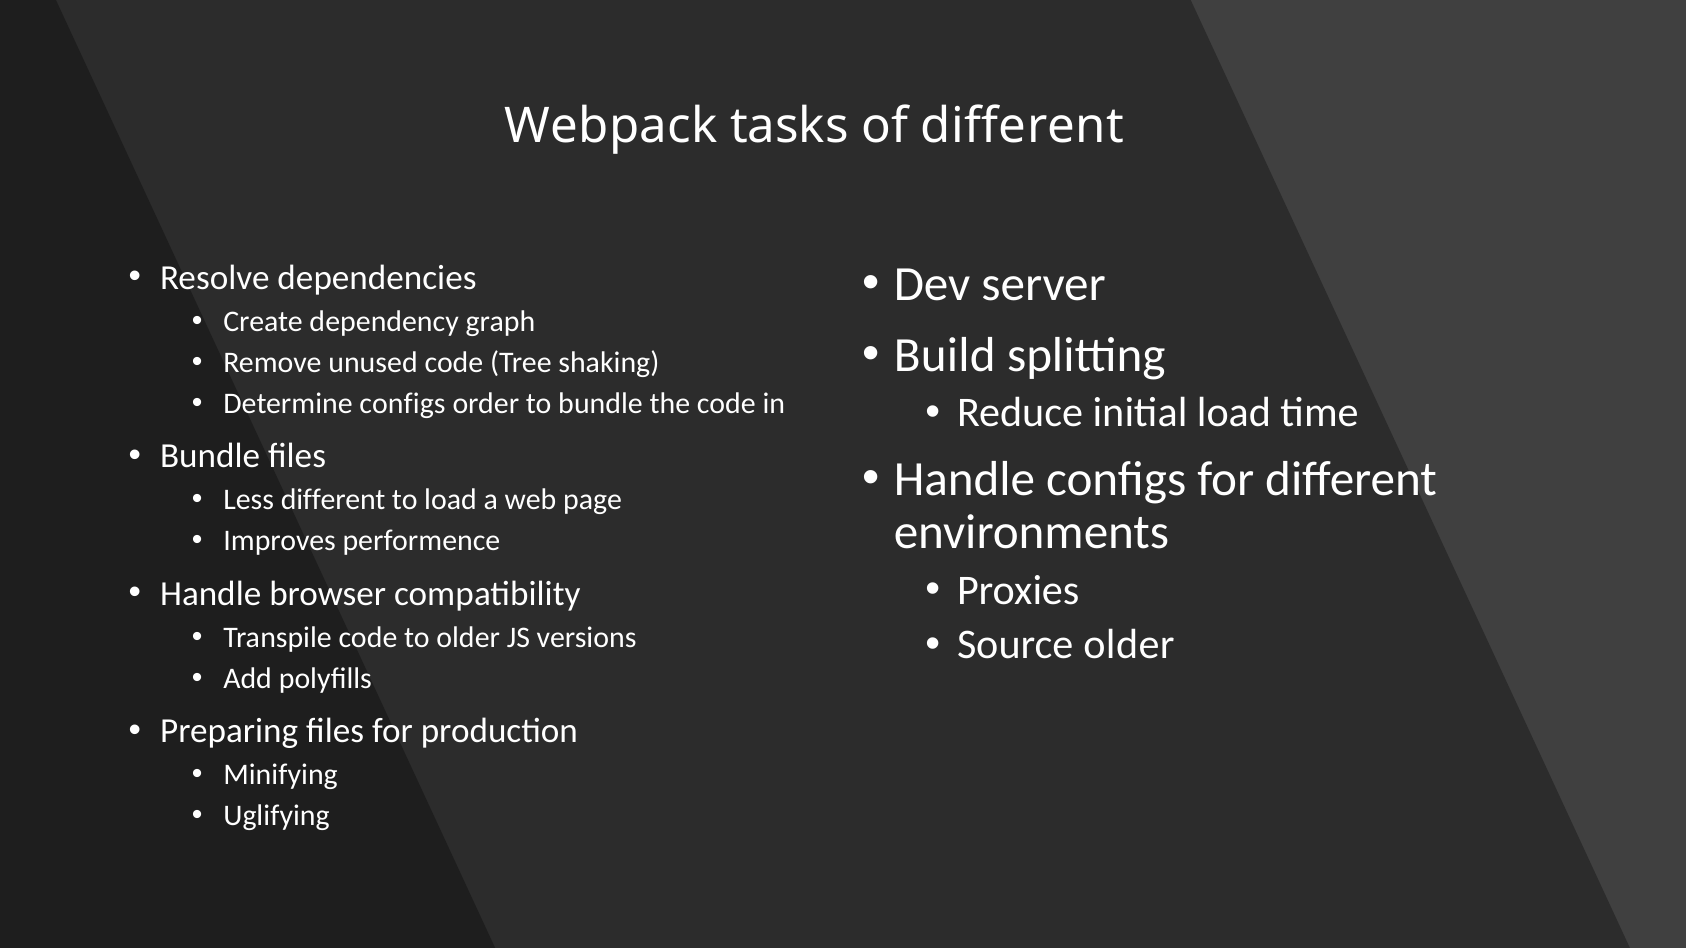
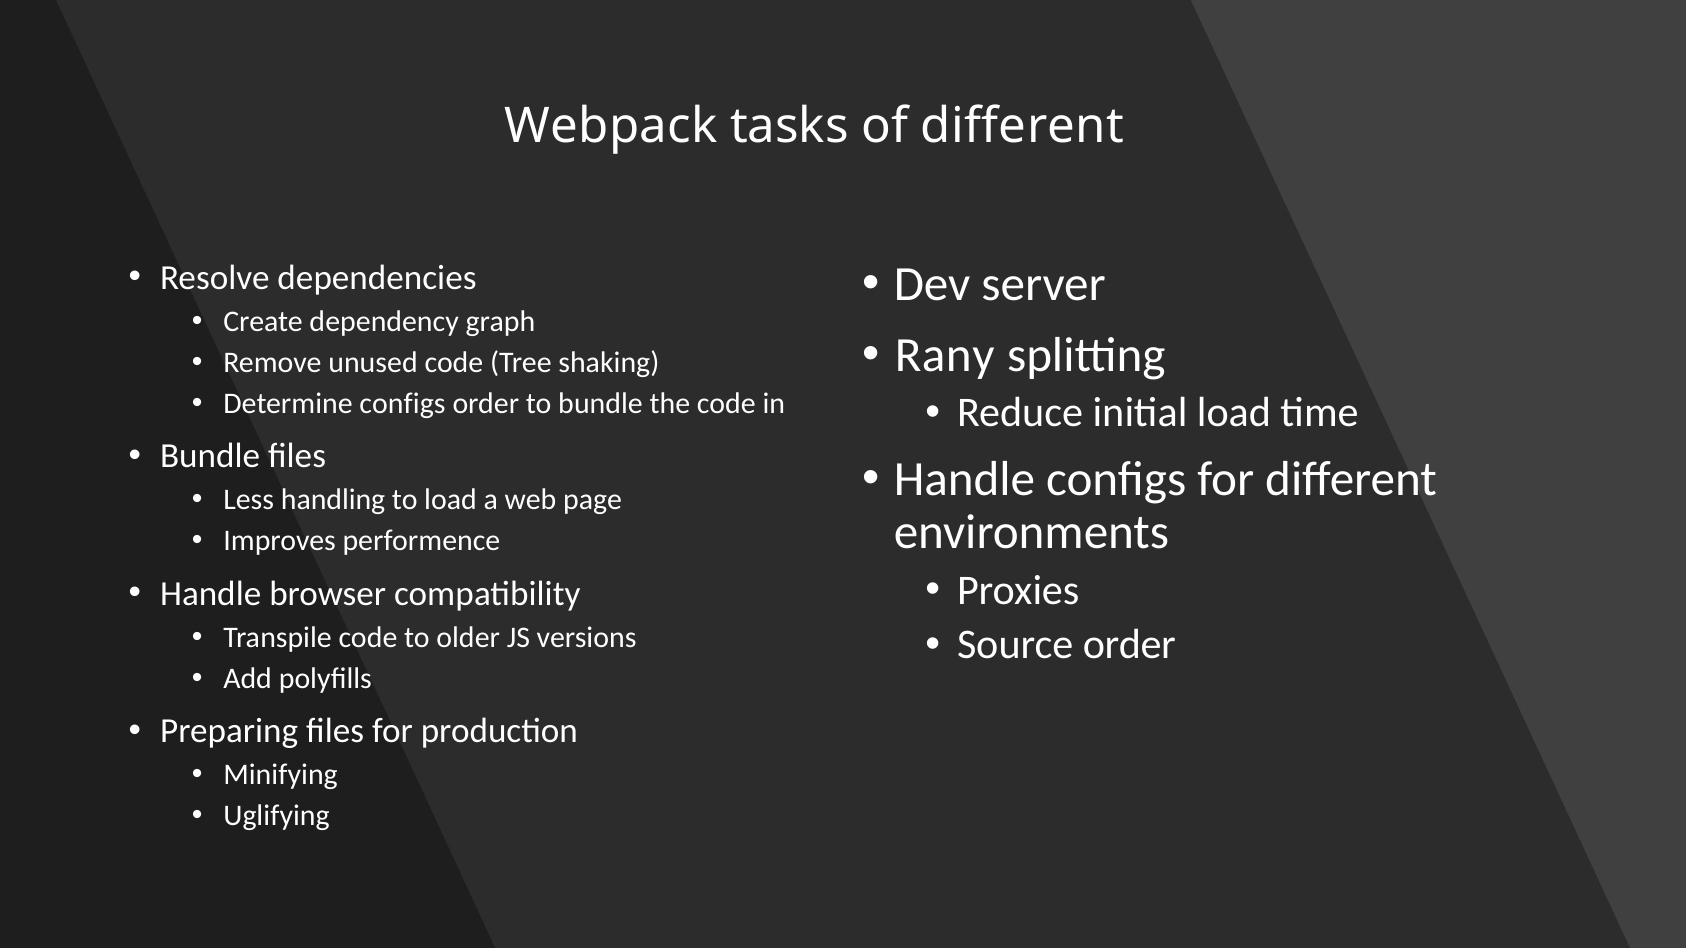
Build: Build -> Rany
Less different: different -> handling
Source older: older -> order
